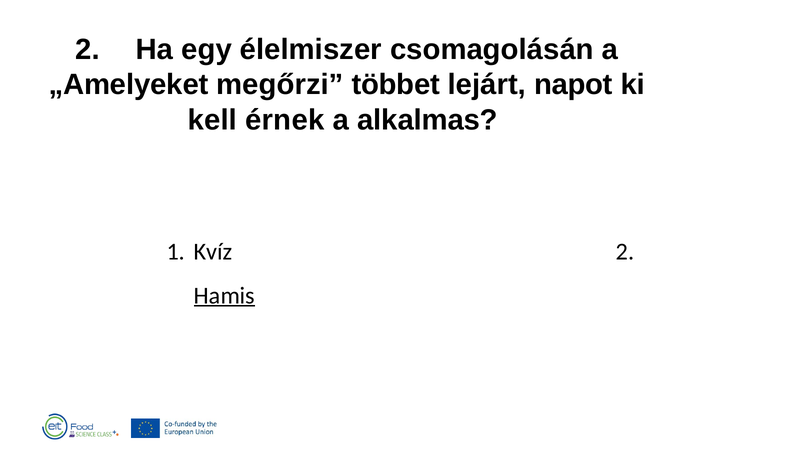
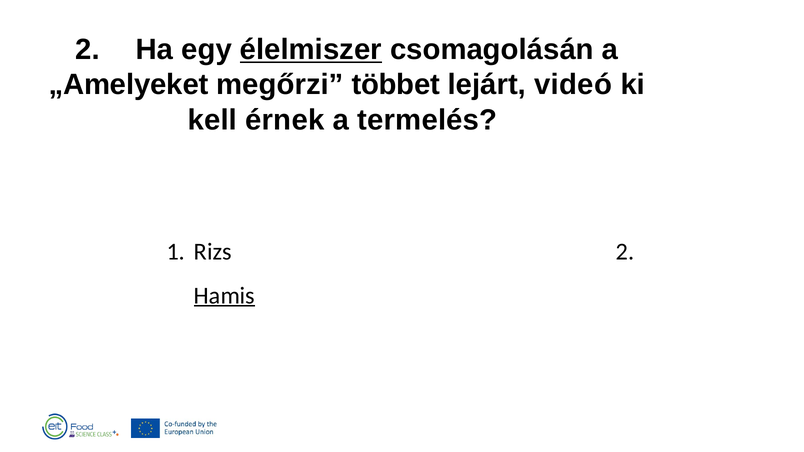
élelmiszer underline: none -> present
napot: napot -> videó
alkalmas: alkalmas -> termelés
Kvíz: Kvíz -> Rizs
